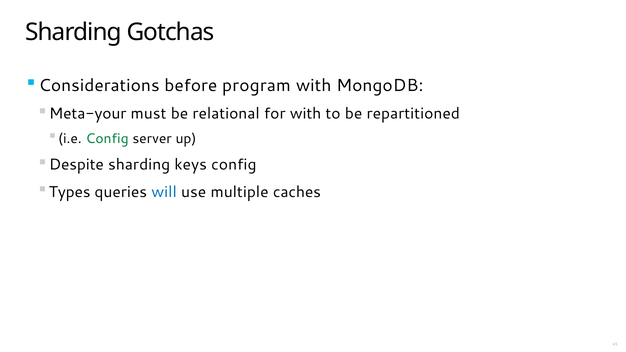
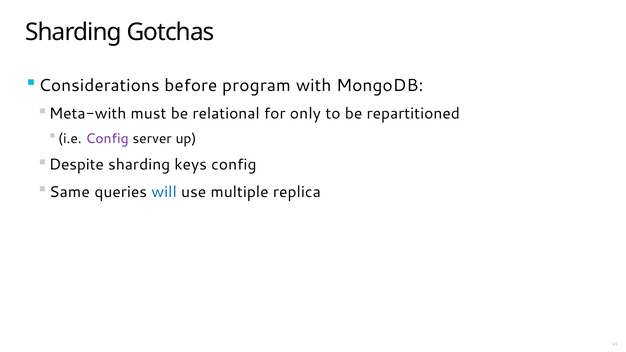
Meta-your: Meta-your -> Meta-with
for with: with -> only
Config at (107, 138) colour: green -> purple
Types: Types -> Same
caches: caches -> replica
